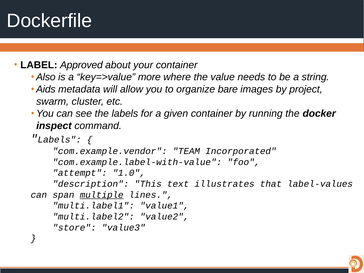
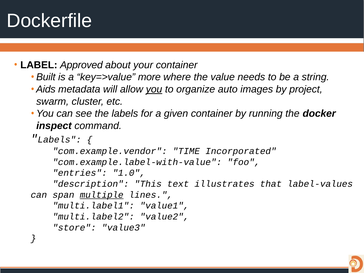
Also: Also -> Built
you at (154, 89) underline: none -> present
bare: bare -> auto
TEAM: TEAM -> TIME
attempt: attempt -> entries
